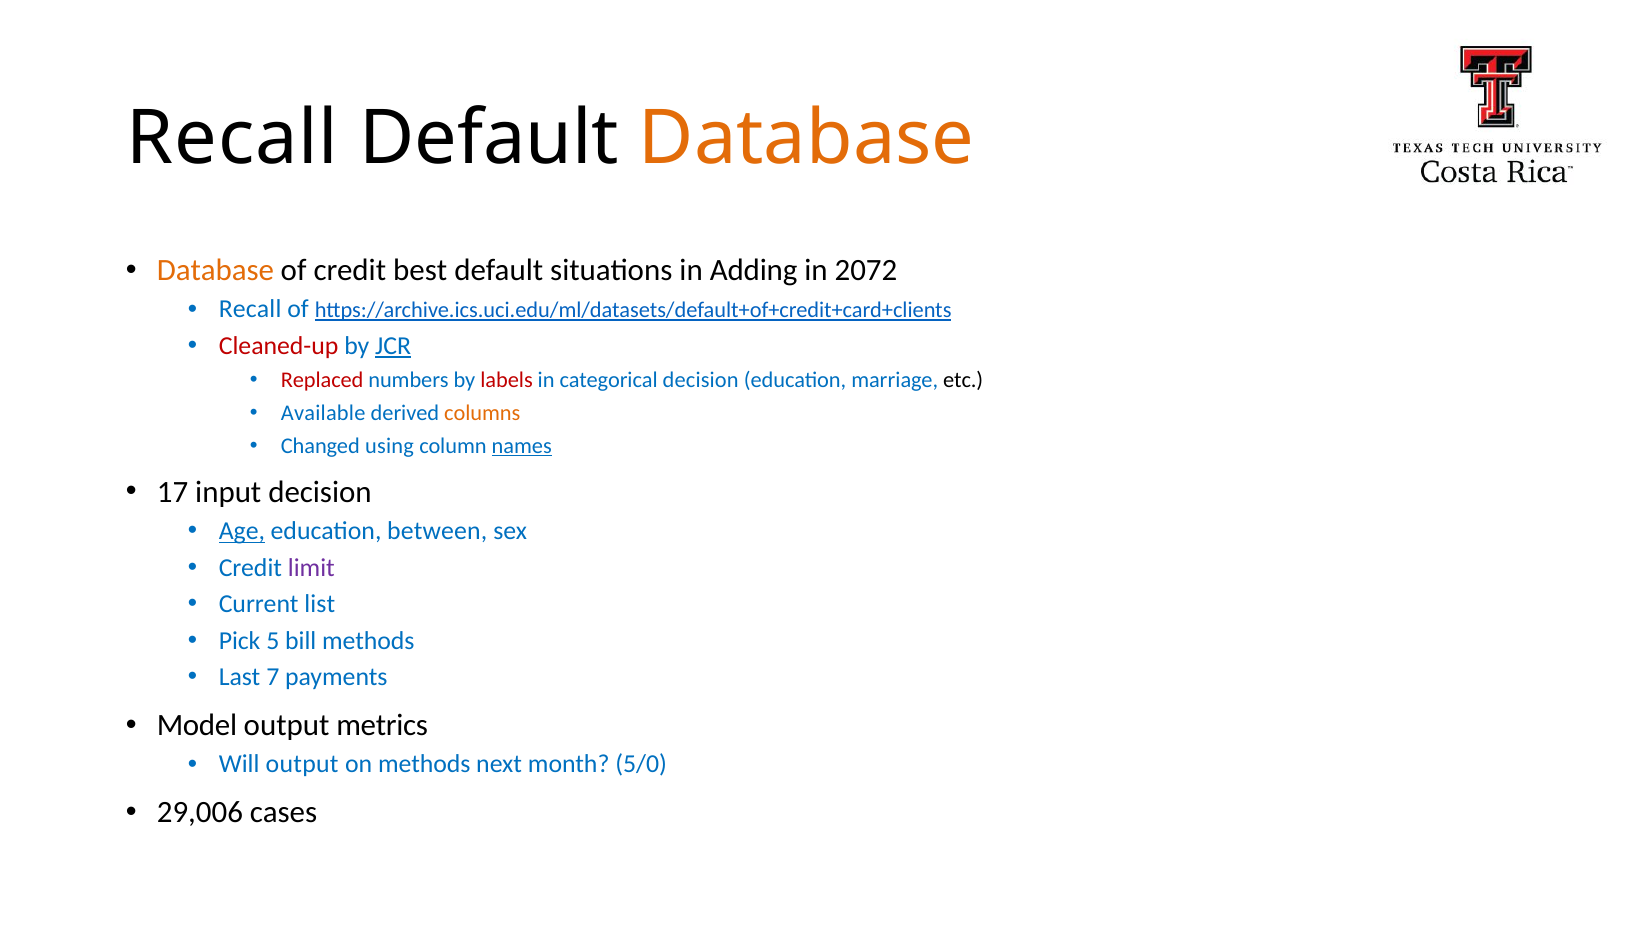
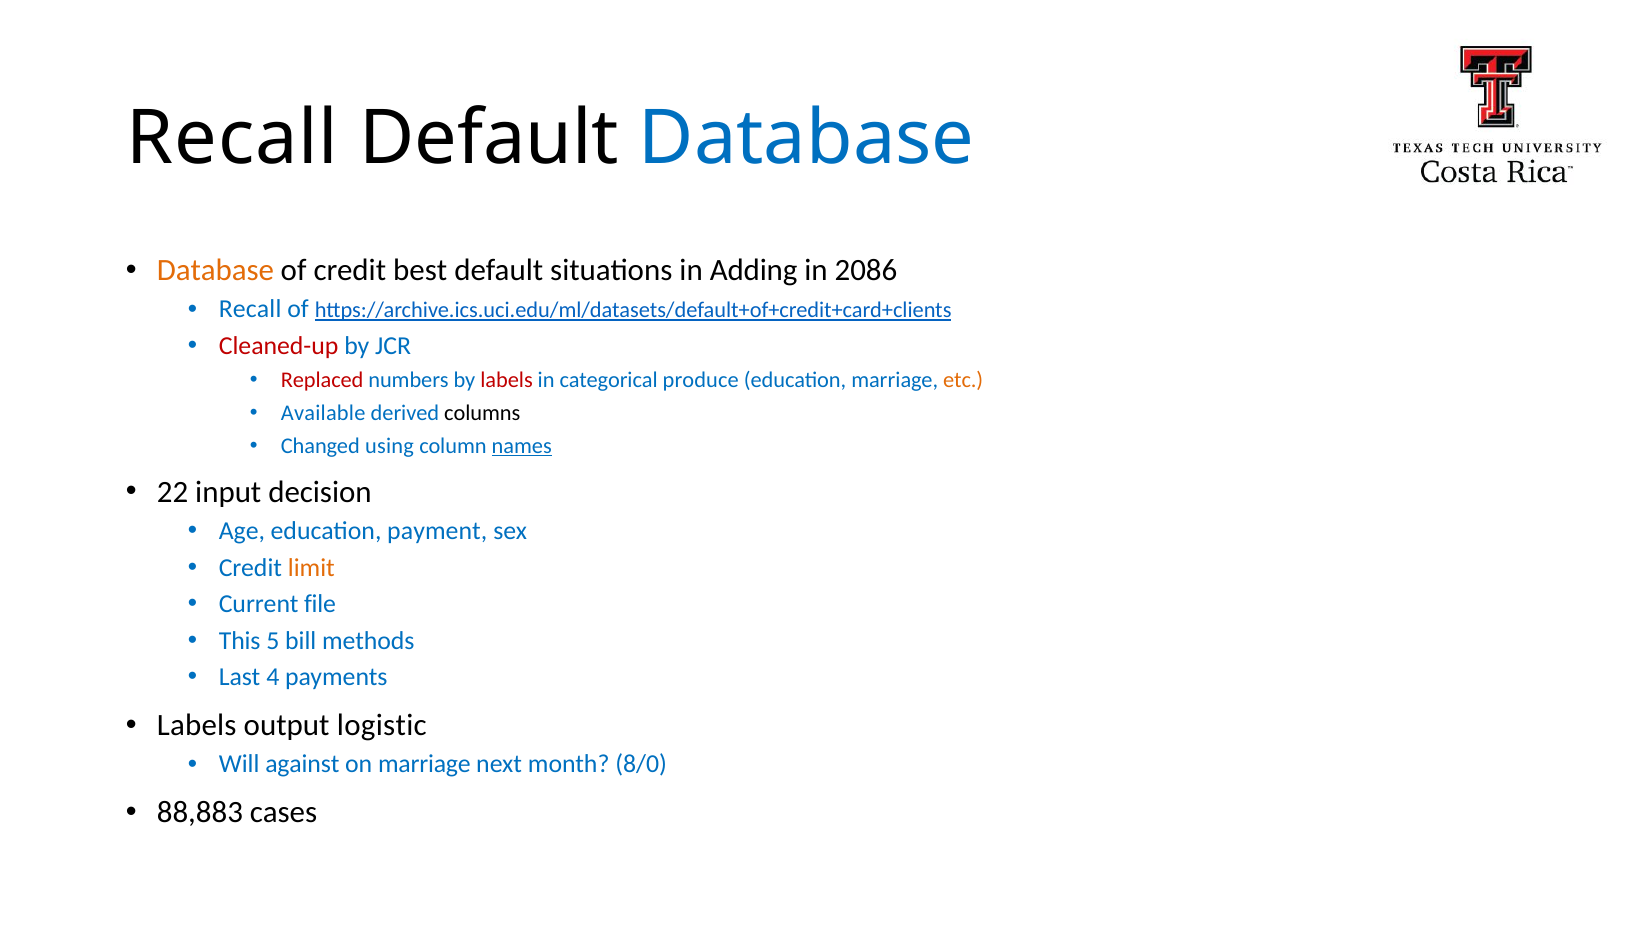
Database at (807, 139) colour: orange -> blue
2072: 2072 -> 2086
JCR underline: present -> none
categorical decision: decision -> produce
etc colour: black -> orange
columns colour: orange -> black
17: 17 -> 22
Age underline: present -> none
between: between -> payment
limit colour: purple -> orange
list: list -> file
Pick: Pick -> This
7: 7 -> 4
Model at (197, 725): Model -> Labels
metrics: metrics -> logistic
Will output: output -> against
on methods: methods -> marriage
5/0: 5/0 -> 8/0
29,006: 29,006 -> 88,883
